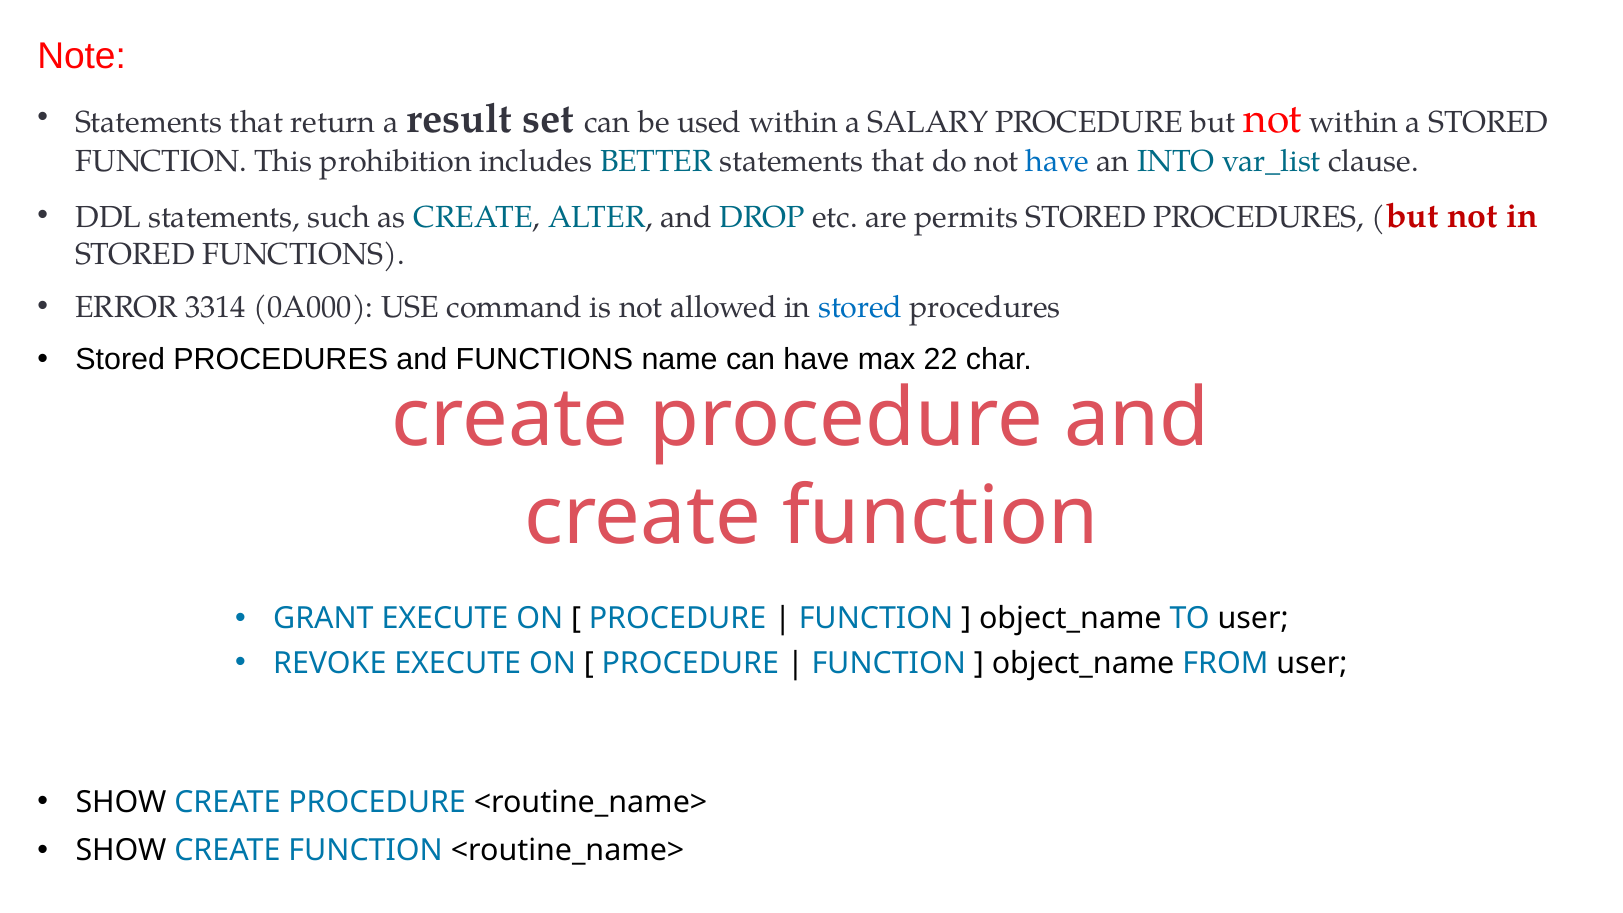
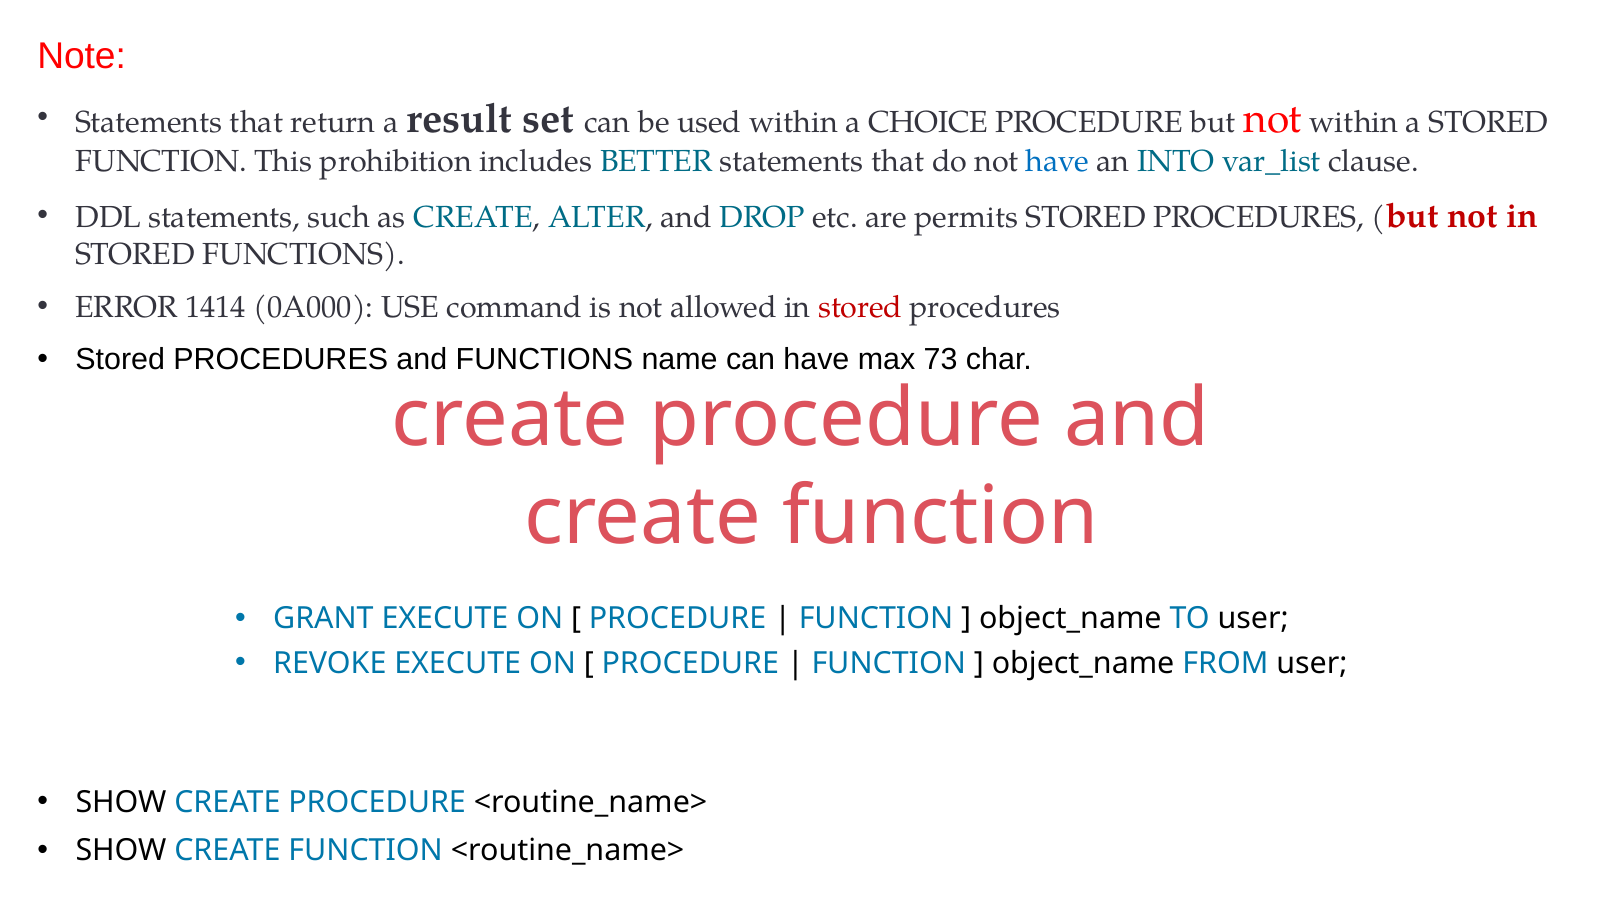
SALARY: SALARY -> CHOICE
3314: 3314 -> 1414
stored at (860, 307) colour: blue -> red
22: 22 -> 73
